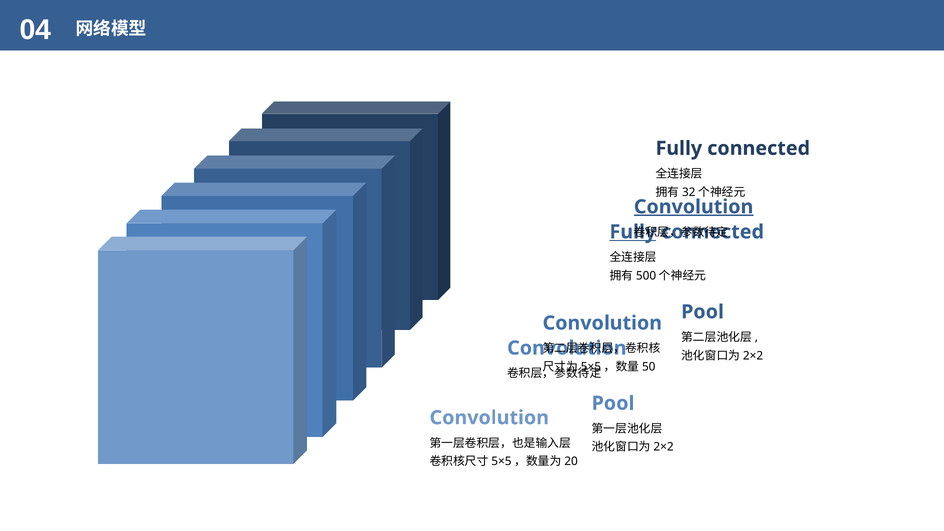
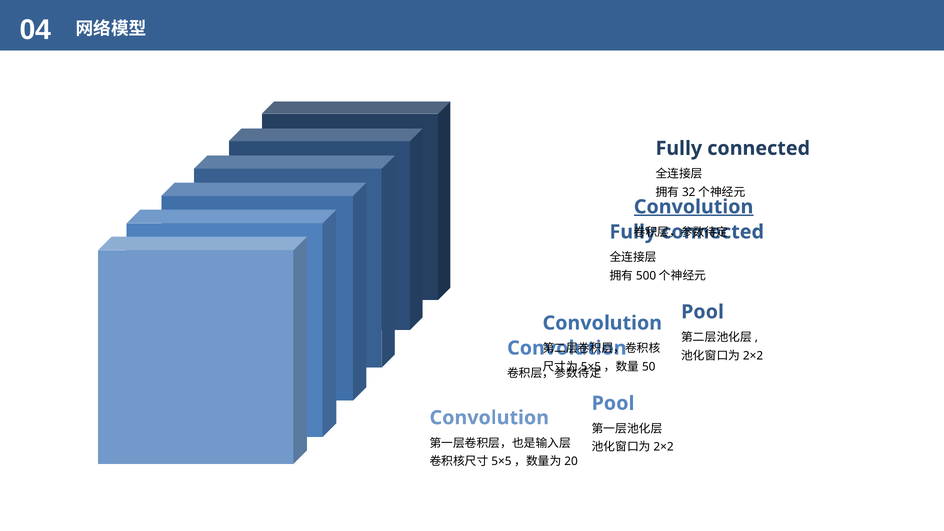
Fully at (633, 232) underline: present -> none
